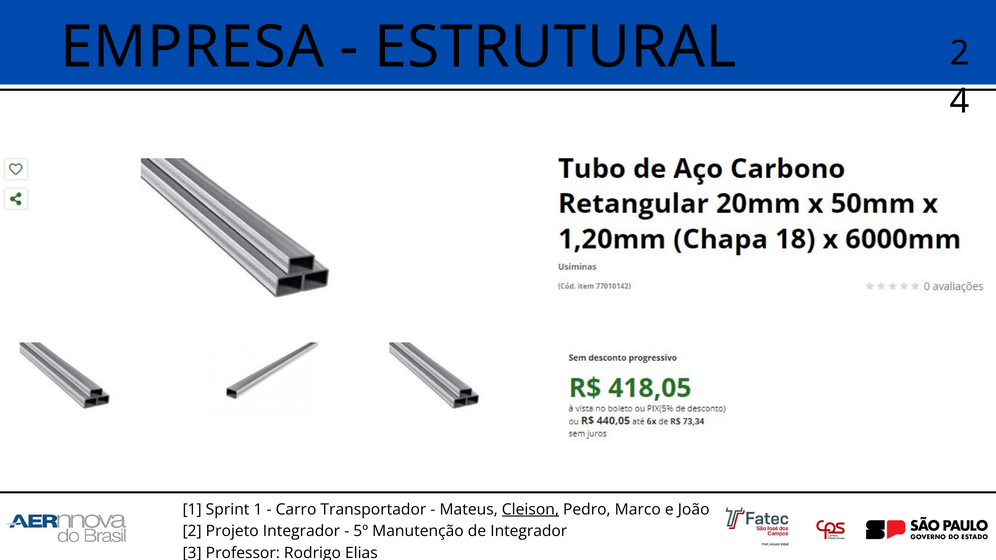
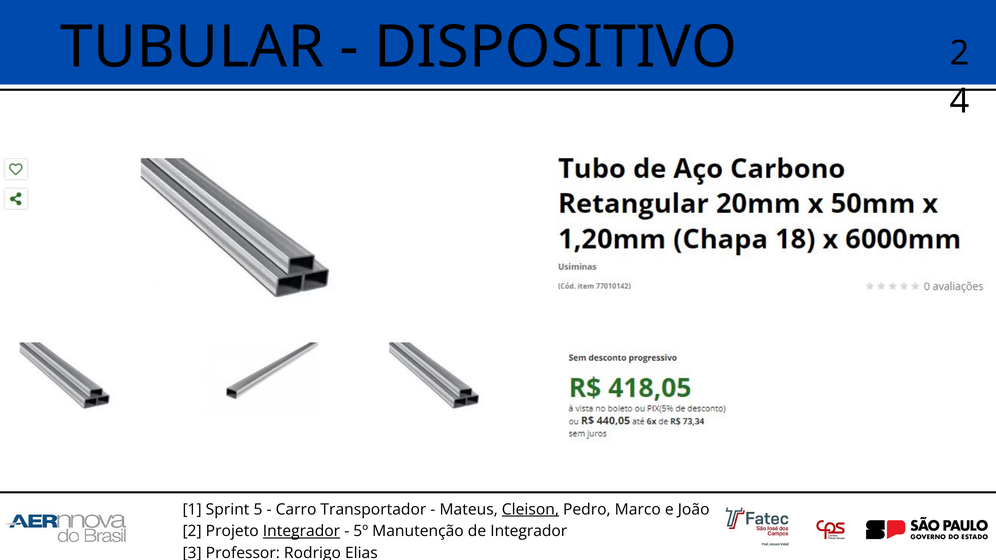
EMPRESA: EMPRESA -> TUBULAR
ESTRUTURAL: ESTRUTURAL -> DISPOSITIVO
Sprint 1: 1 -> 5
Integrador at (301, 532) underline: none -> present
